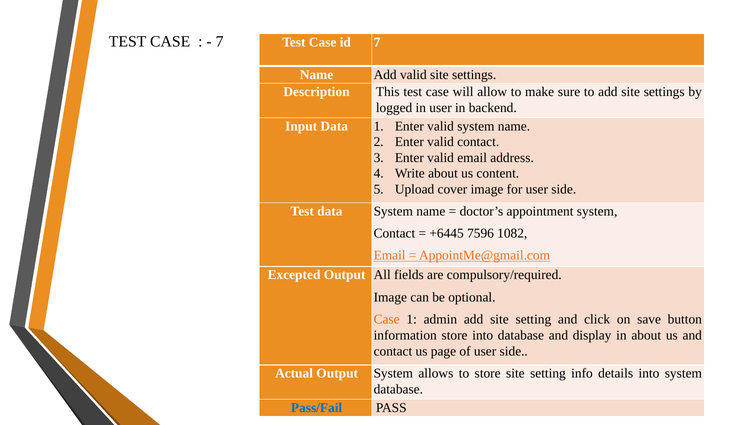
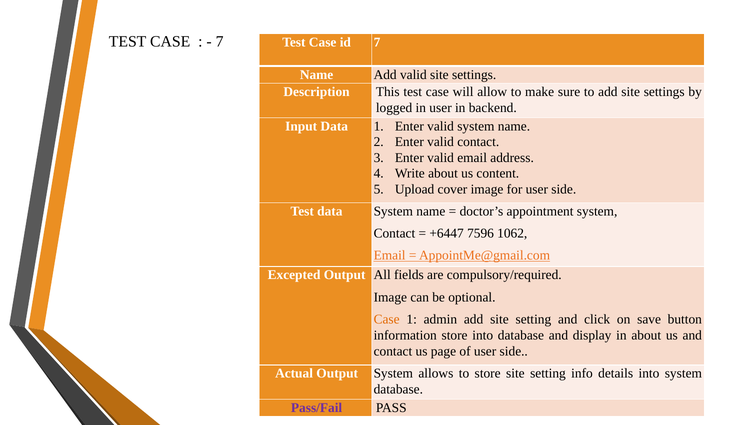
+6445: +6445 -> +6447
1082: 1082 -> 1062
Pass/Fail colour: blue -> purple
